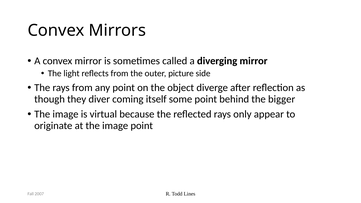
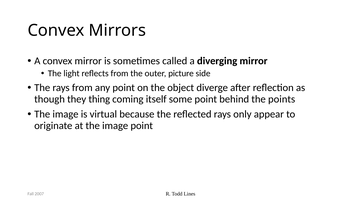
diver: diver -> thing
bigger: bigger -> points
